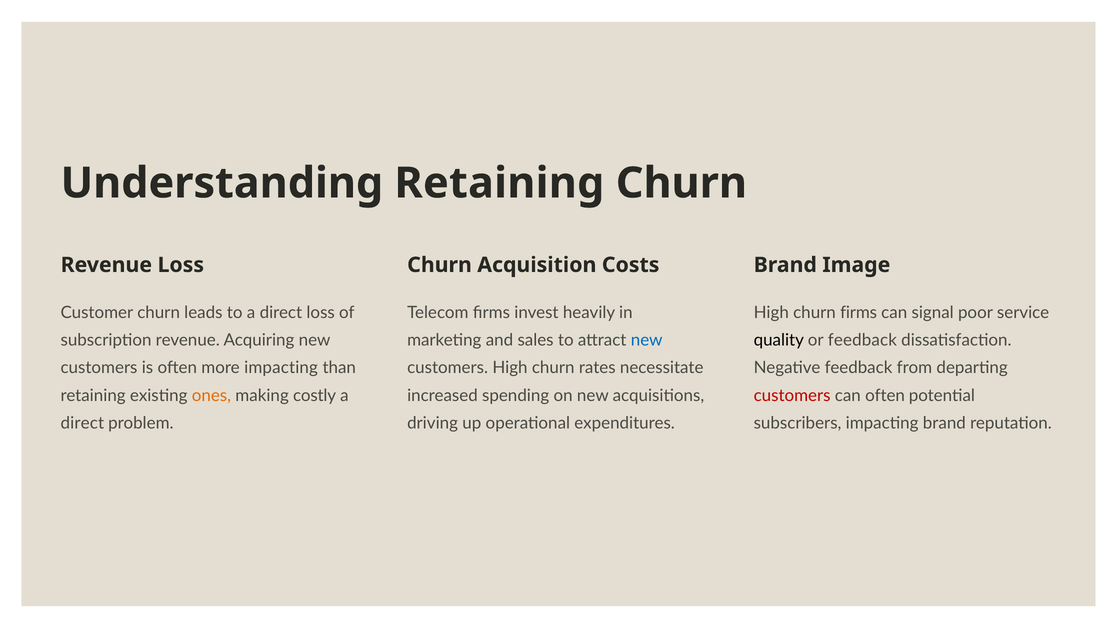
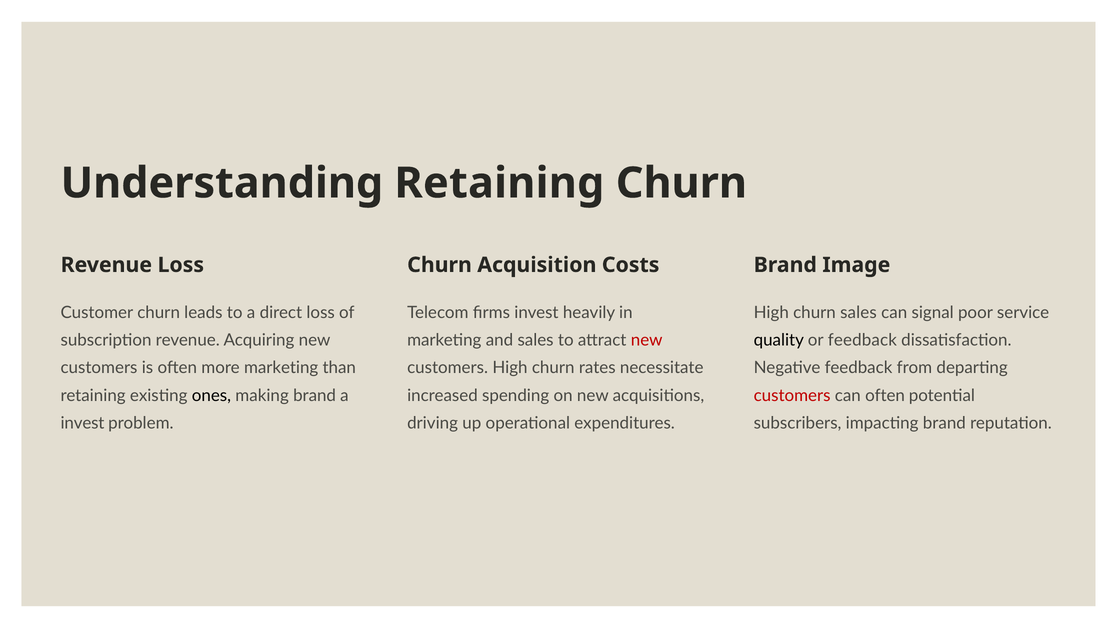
churn firms: firms -> sales
new at (647, 340) colour: blue -> red
more impacting: impacting -> marketing
ones colour: orange -> black
making costly: costly -> brand
direct at (82, 423): direct -> invest
